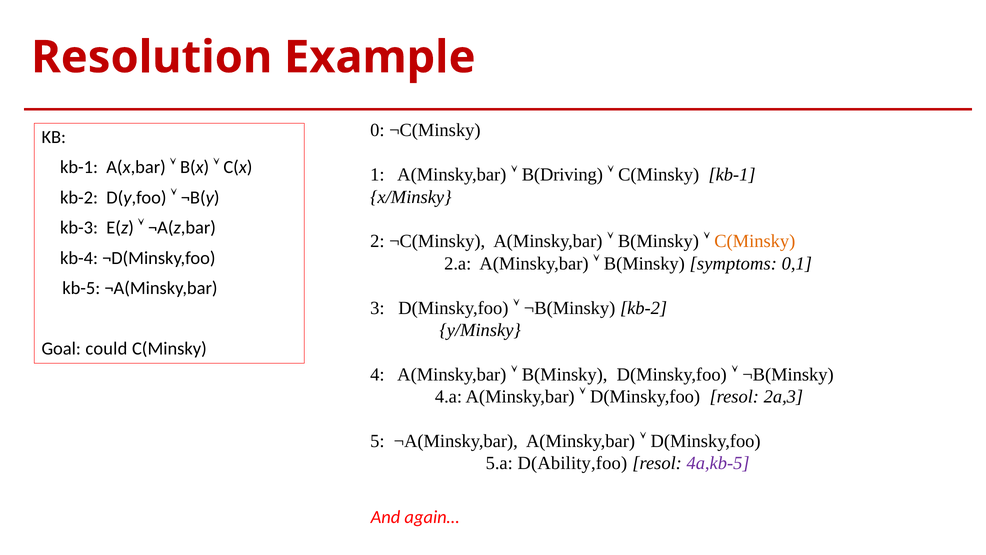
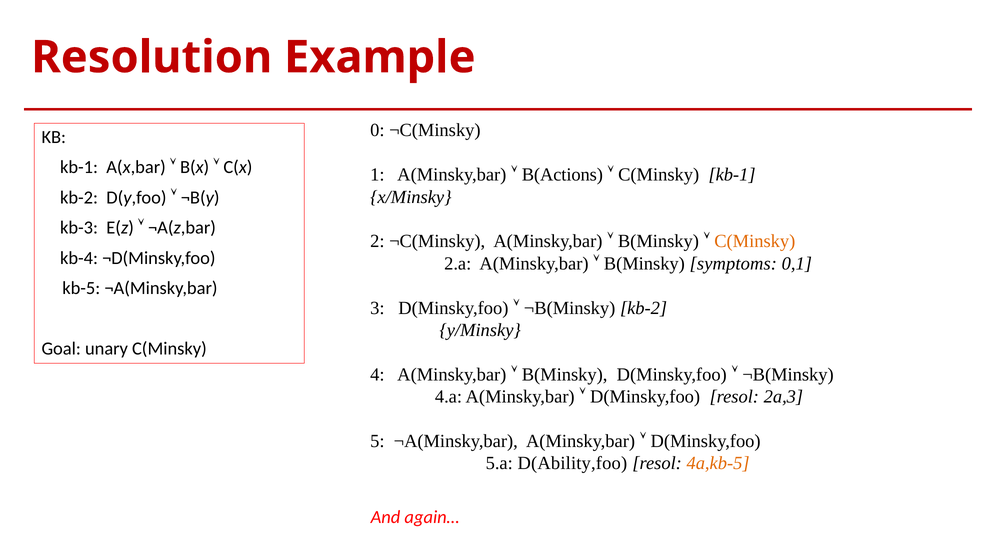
B(Driving: B(Driving -> B(Actions
could: could -> unary
4a,kb-5 colour: purple -> orange
